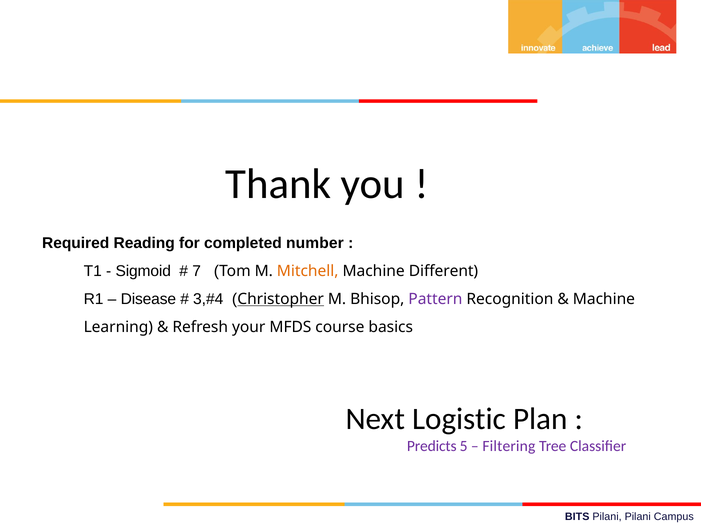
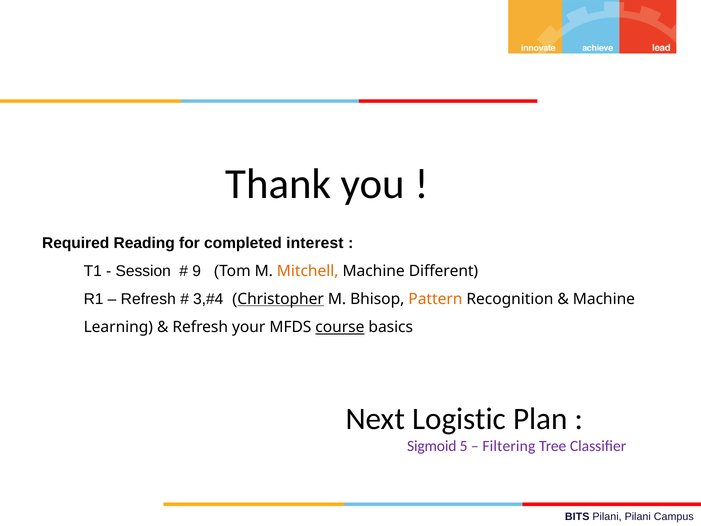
number: number -> interest
Sigmoid: Sigmoid -> Session
7: 7 -> 9
Disease at (148, 299): Disease -> Refresh
Pattern colour: purple -> orange
course underline: none -> present
Predicts: Predicts -> Sigmoid
